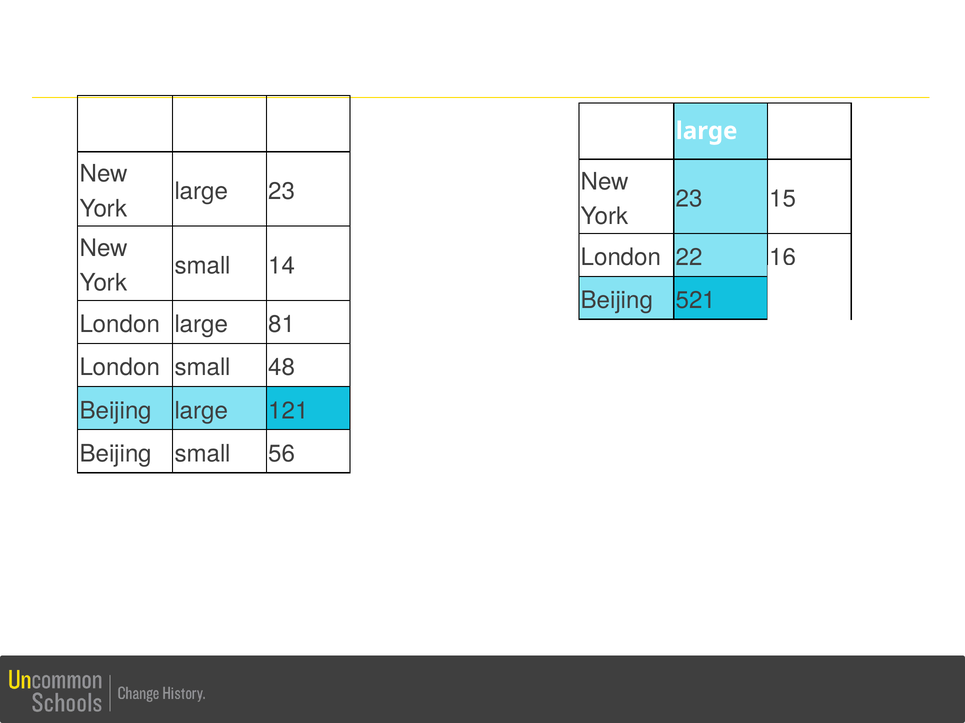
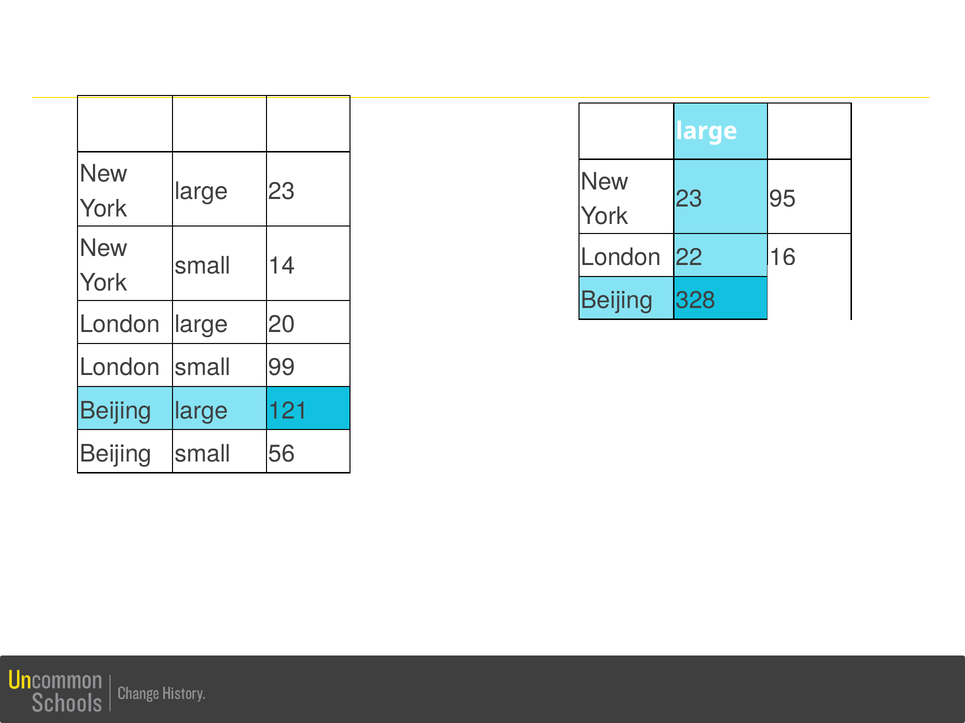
15: 15 -> 95
521: 521 -> 328
81: 81 -> 20
48: 48 -> 99
